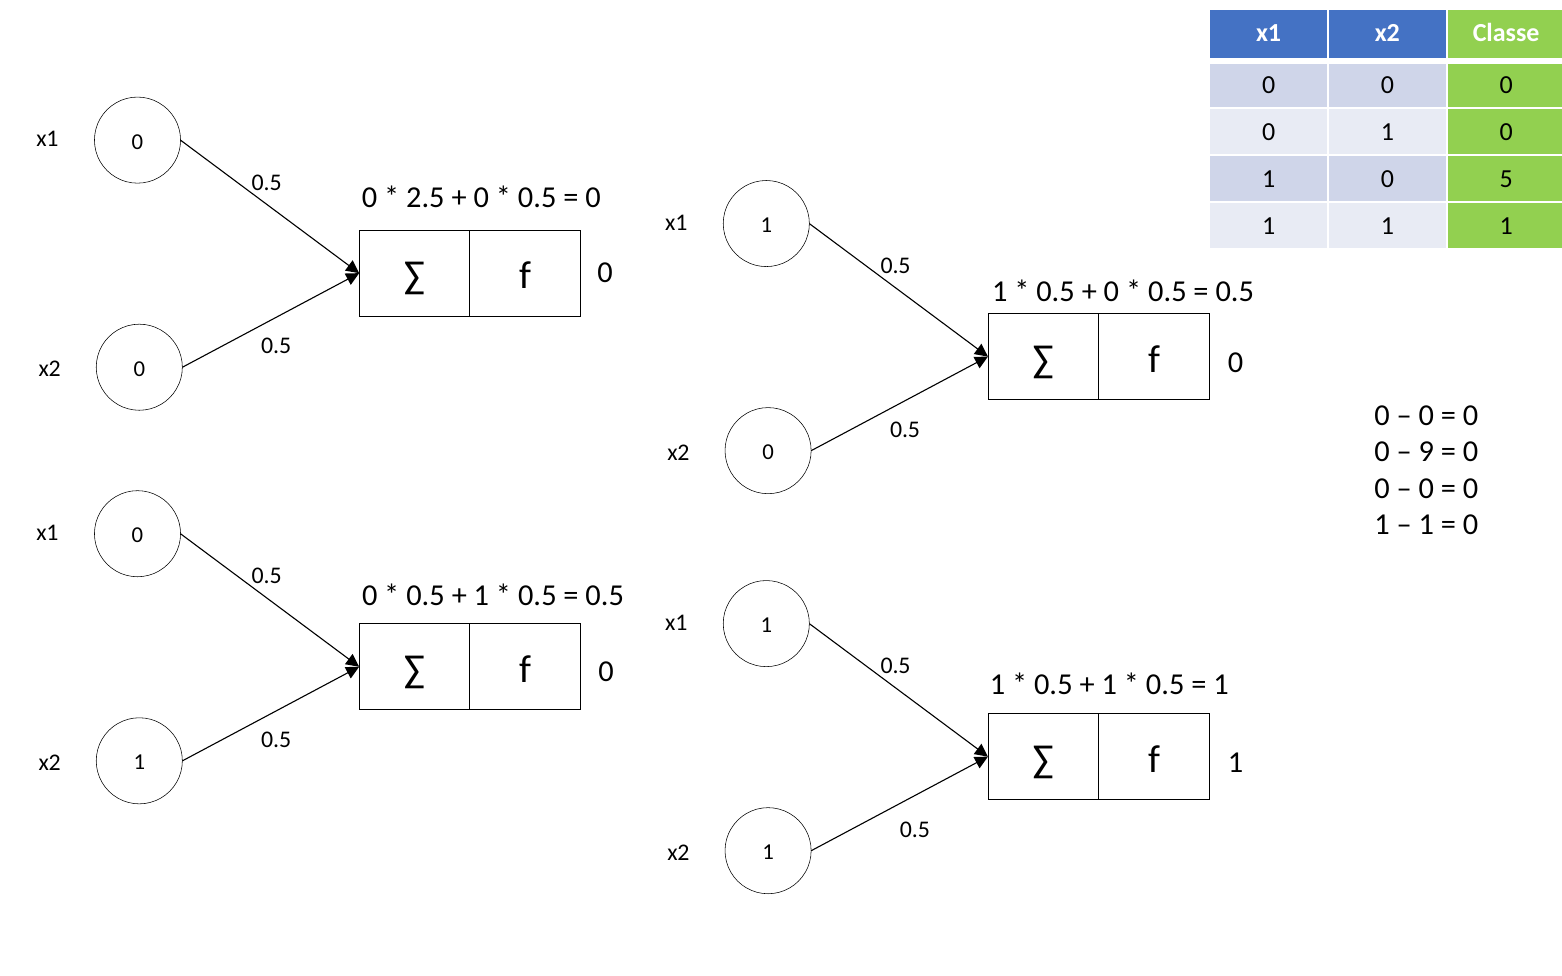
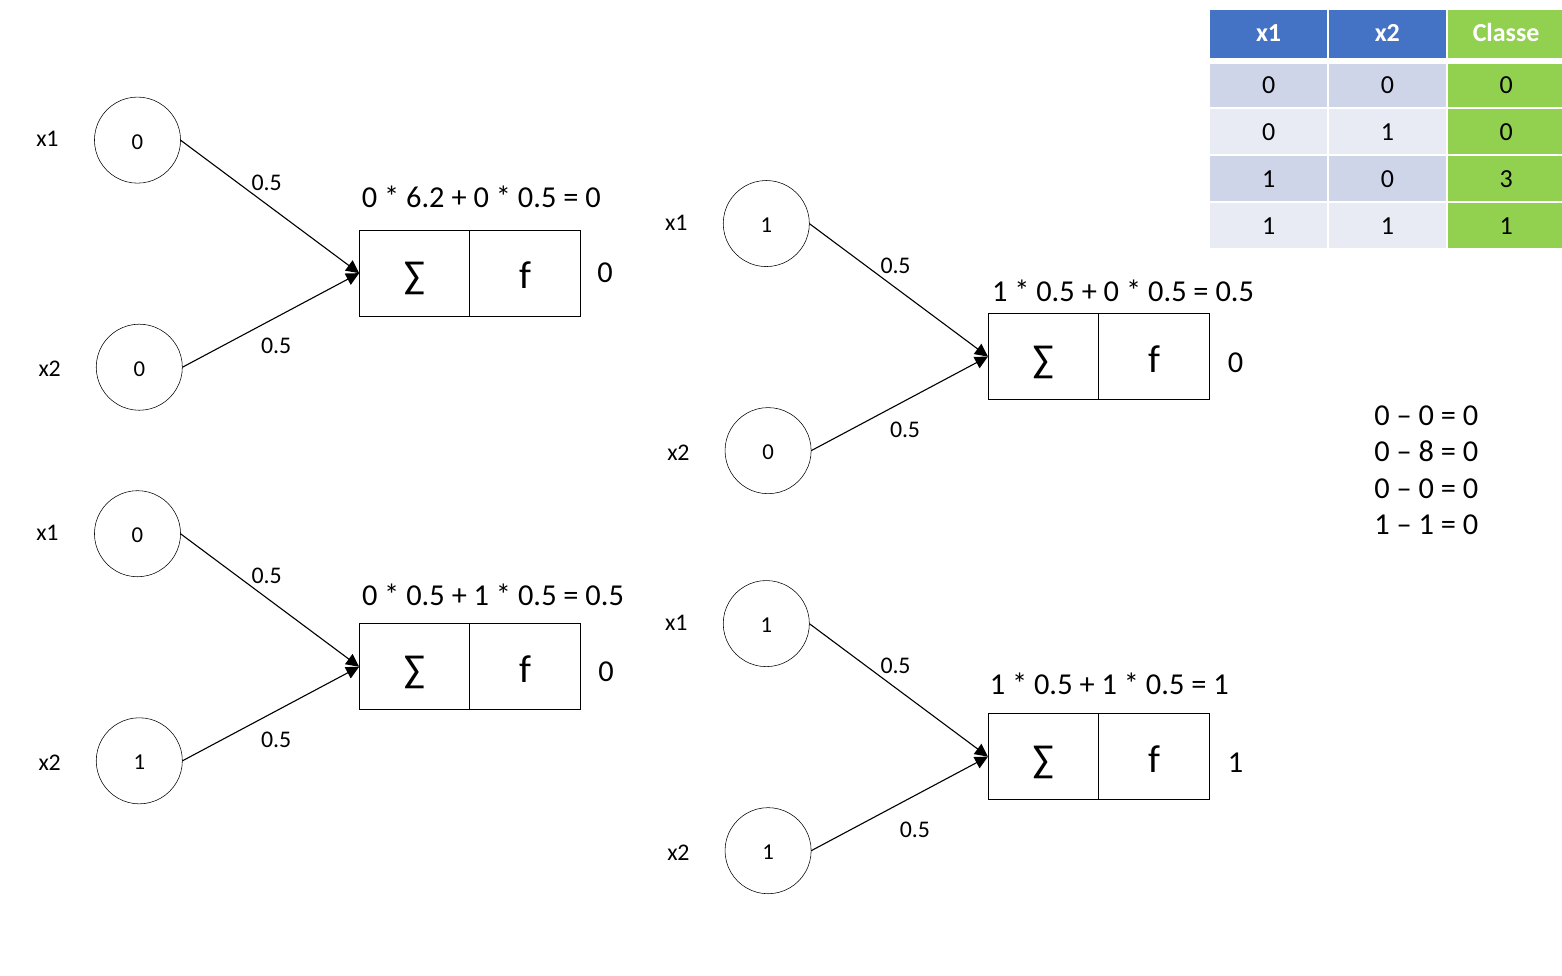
5: 5 -> 3
2.5: 2.5 -> 6.2
9: 9 -> 8
